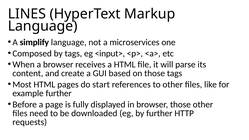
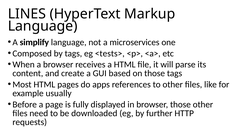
<input>: <input> -> <tests>
start: start -> apps
example further: further -> usually
